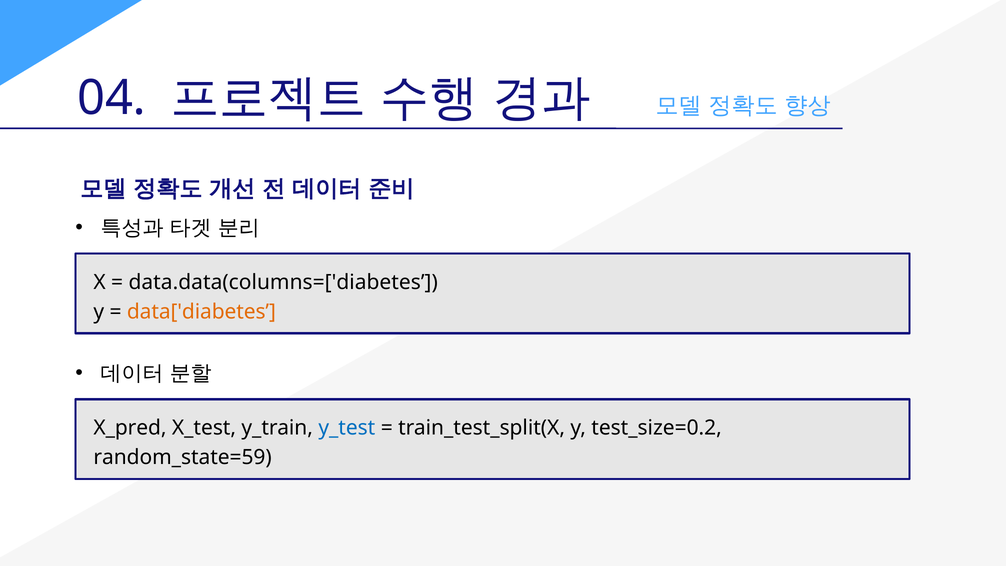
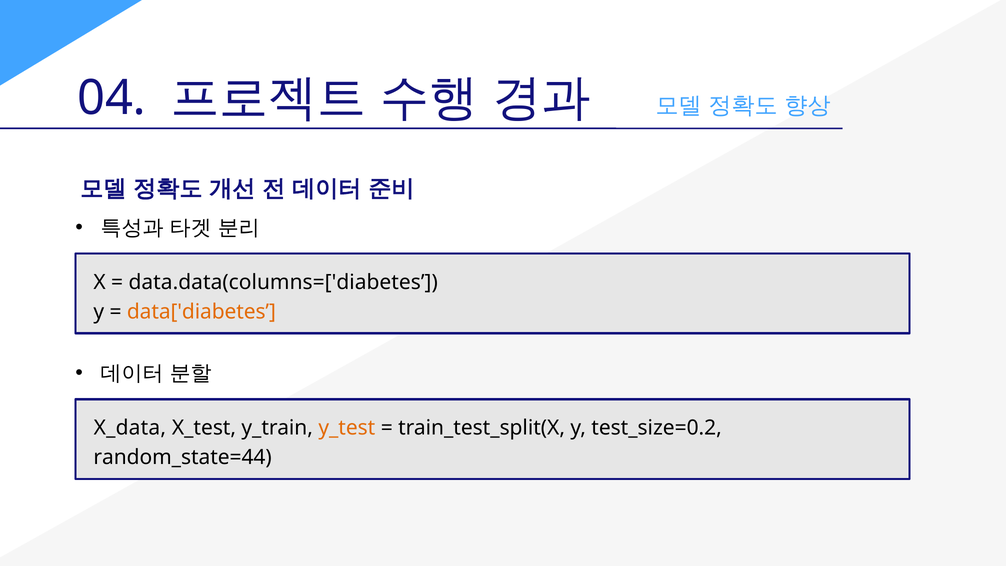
X_pred: X_pred -> X_data
y_test colour: blue -> orange
random_state=59: random_state=59 -> random_state=44
